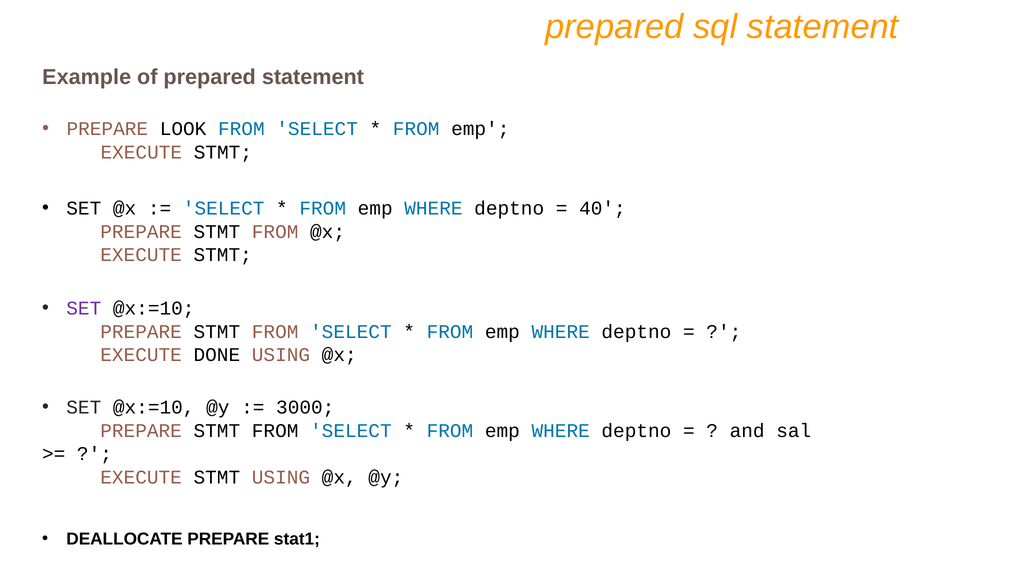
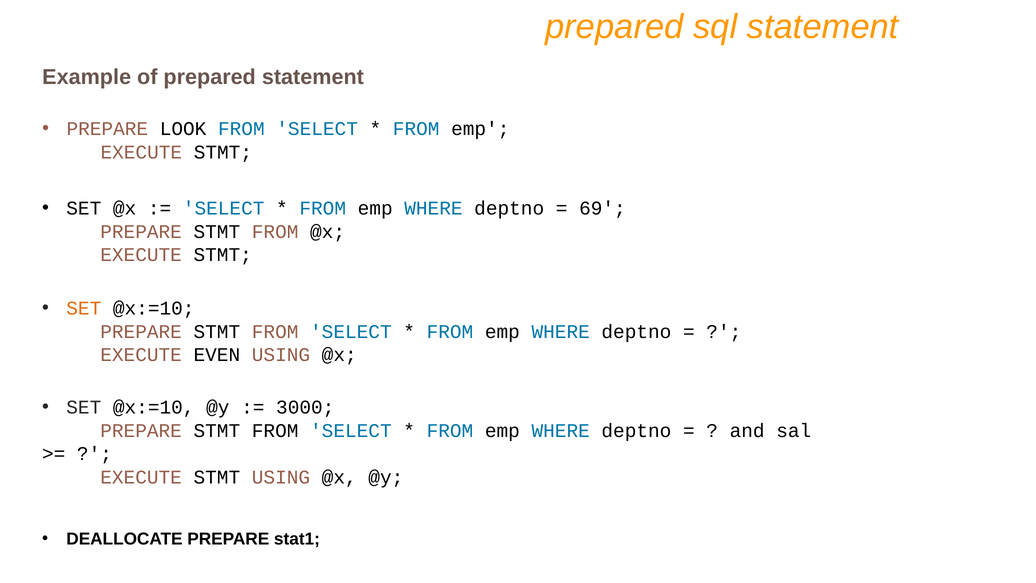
40: 40 -> 69
SET at (84, 308) colour: purple -> orange
DONE: DONE -> EVEN
